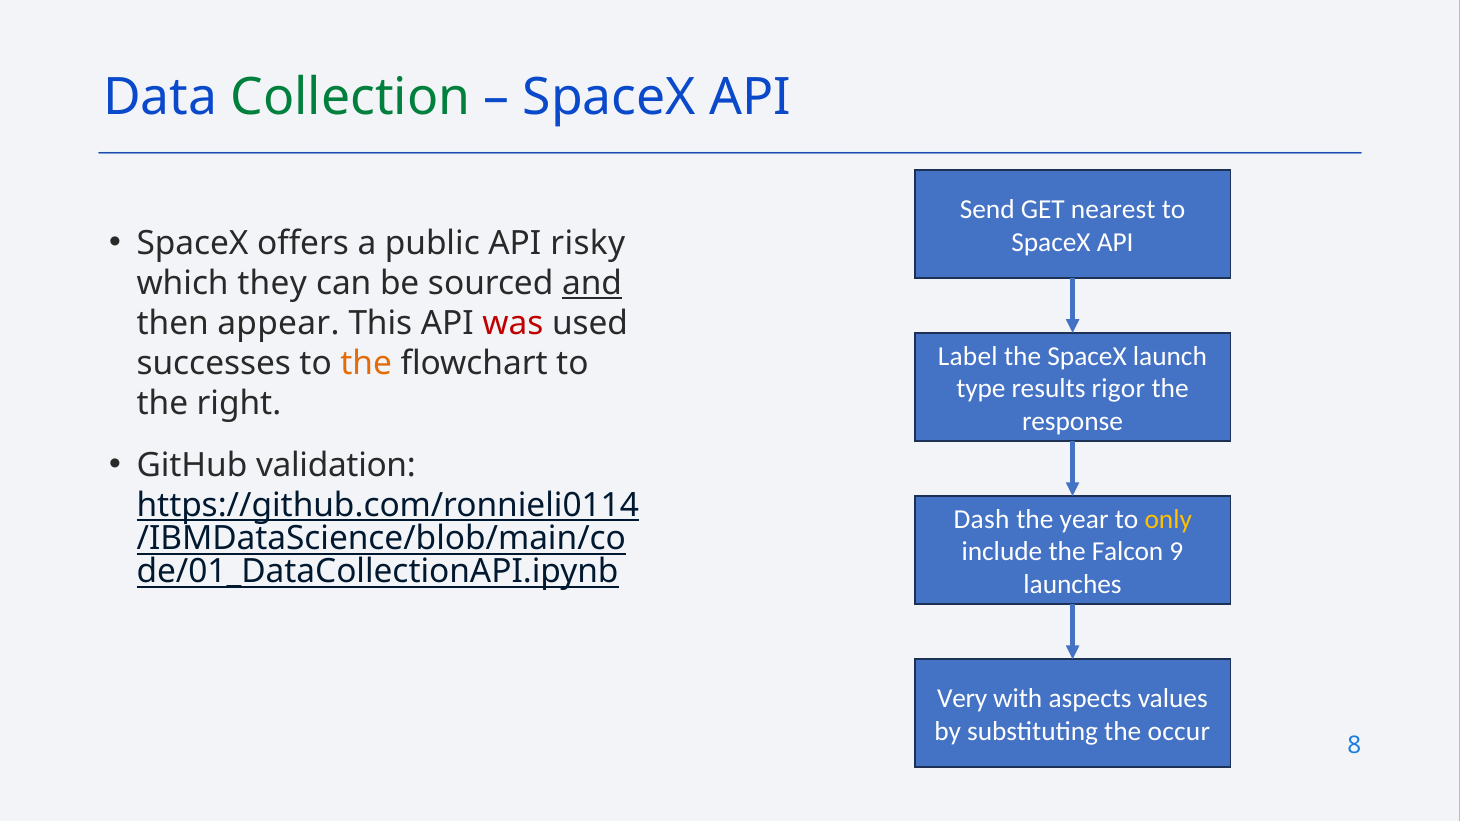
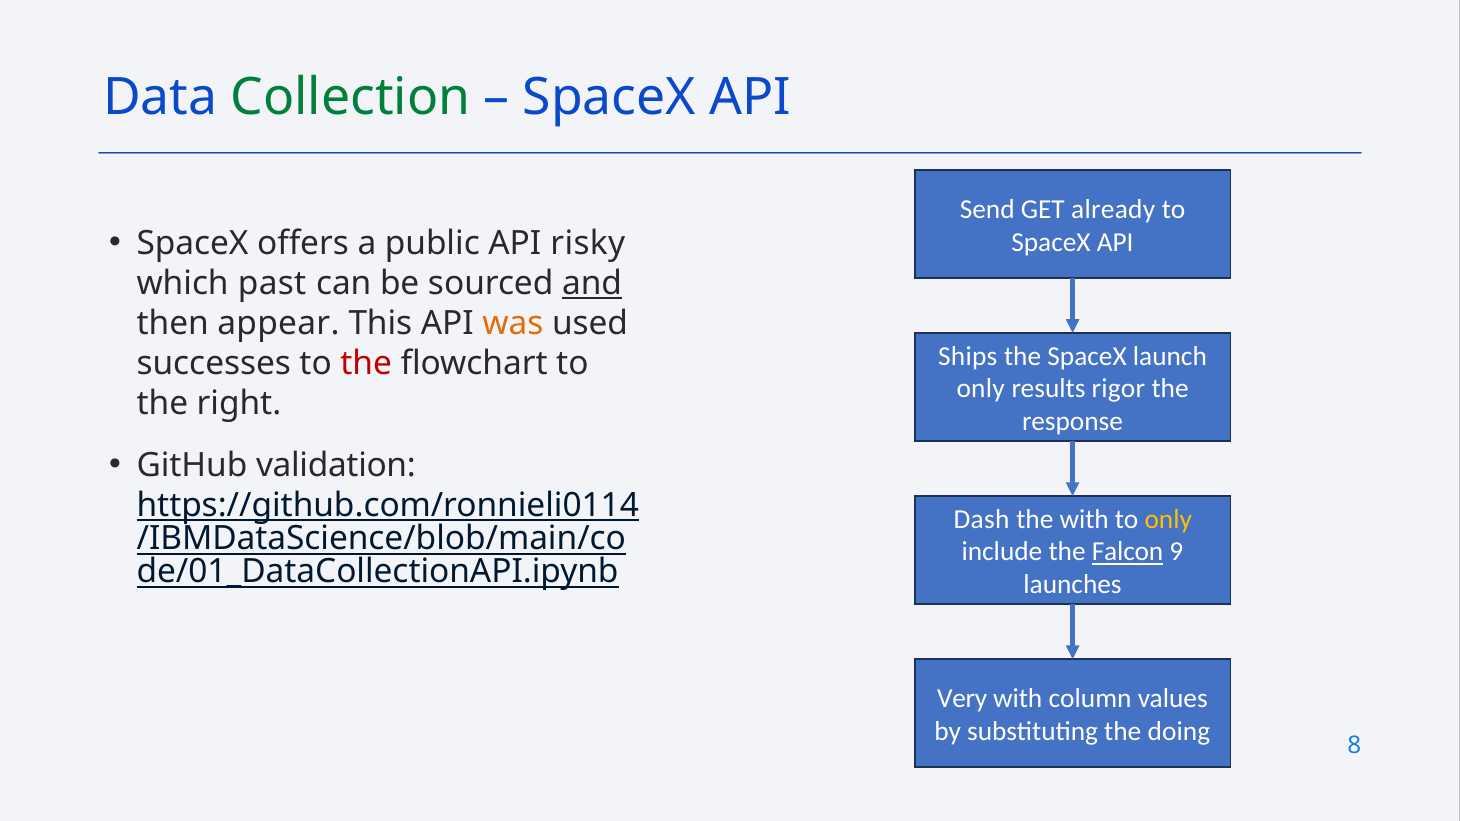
nearest: nearest -> already
they: they -> past
was colour: red -> orange
Label: Label -> Ships
the at (366, 364) colour: orange -> red
type at (981, 389): type -> only
the year: year -> with
Falcon underline: none -> present
aspects: aspects -> column
occur: occur -> doing
